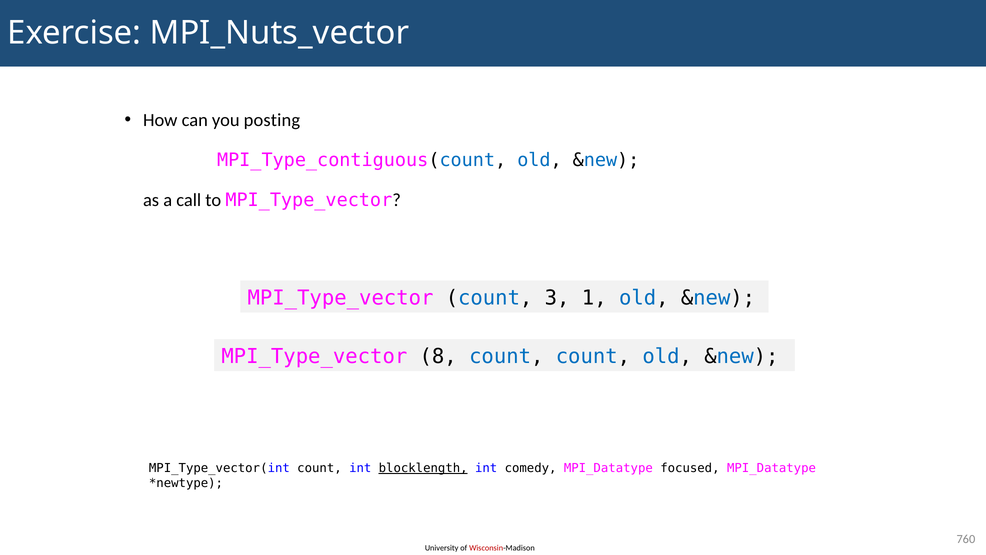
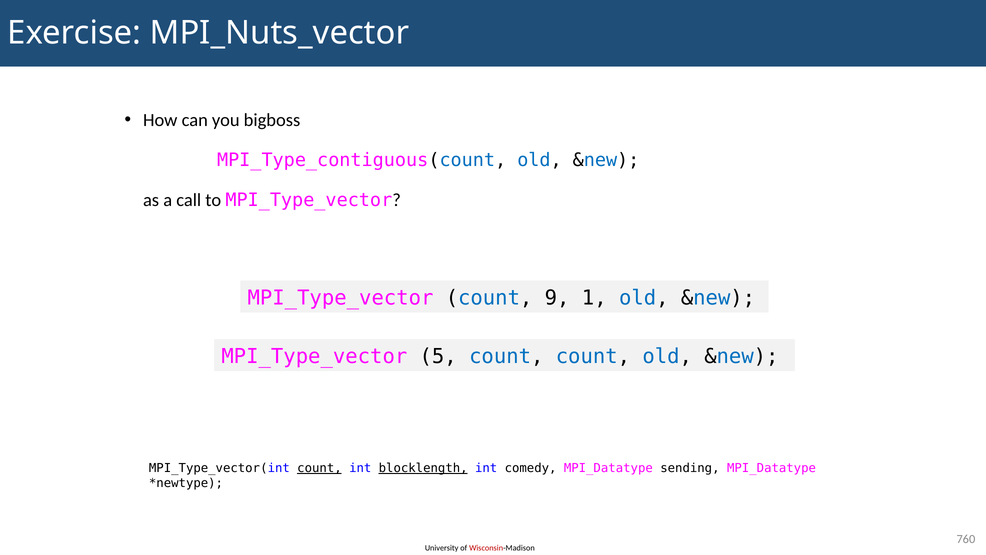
posting: posting -> bigboss
3: 3 -> 9
8: 8 -> 5
count at (319, 468) underline: none -> present
focused: focused -> sending
